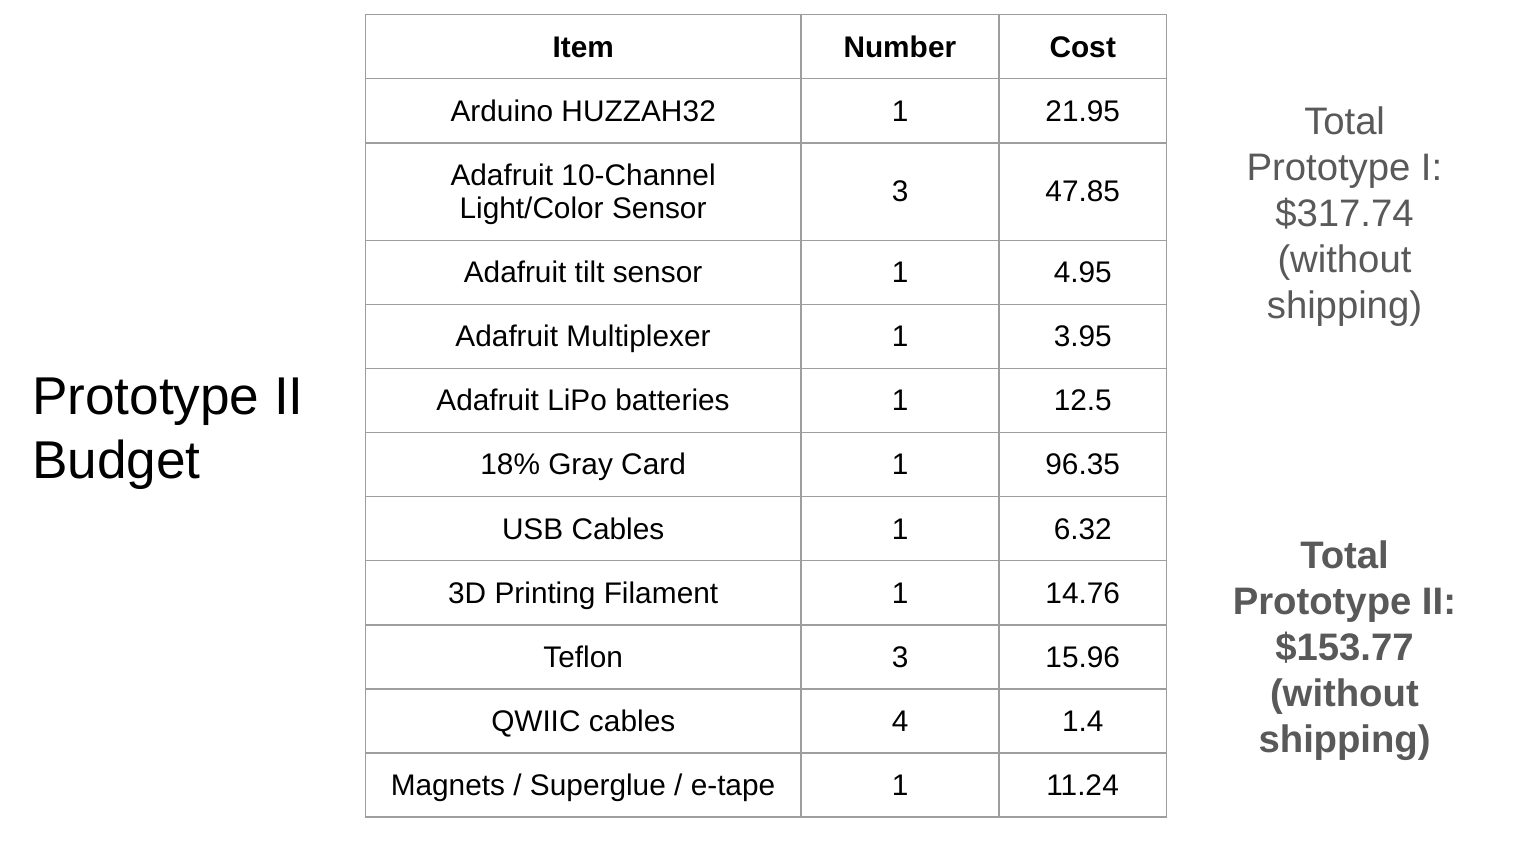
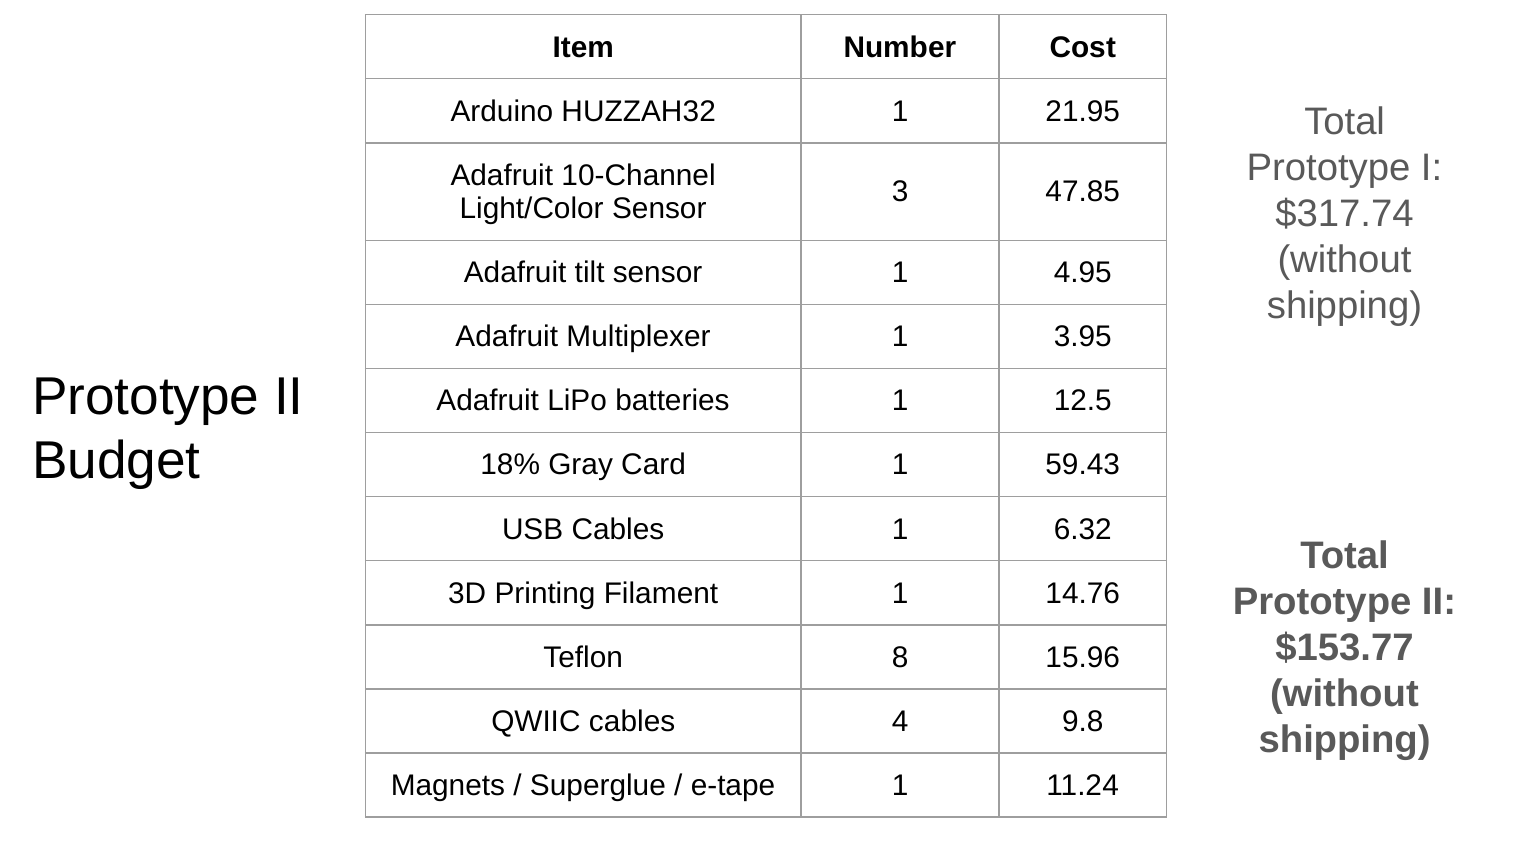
96.35: 96.35 -> 59.43
Teflon 3: 3 -> 8
1.4: 1.4 -> 9.8
